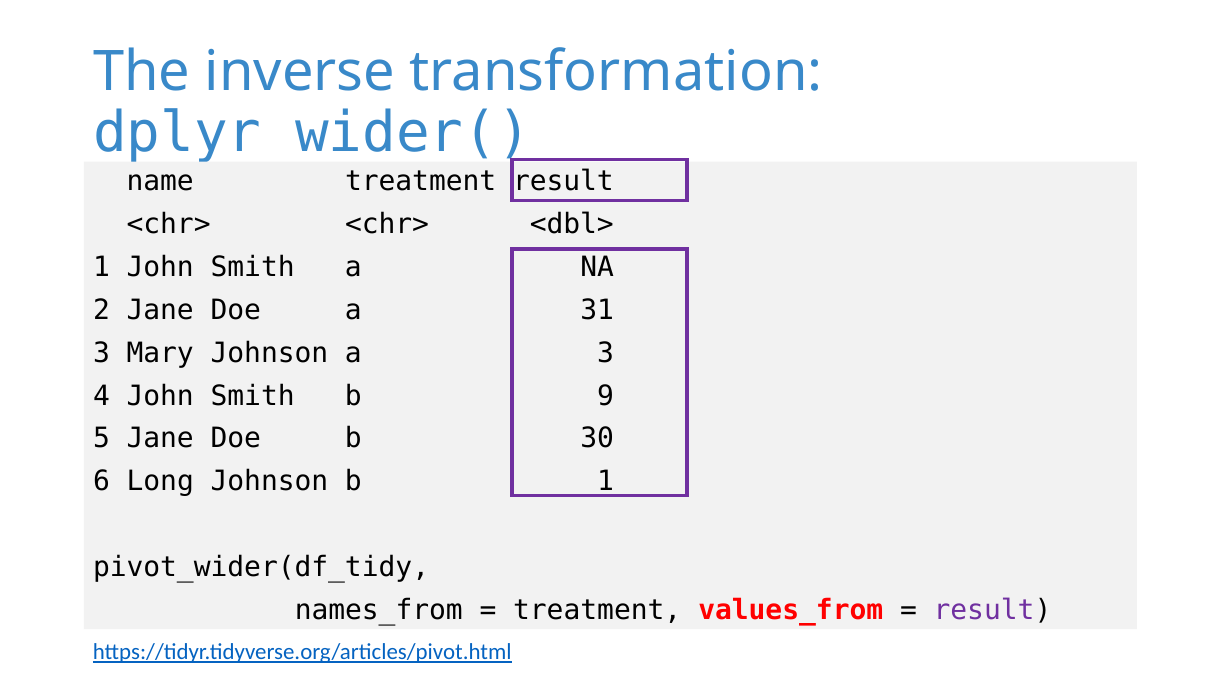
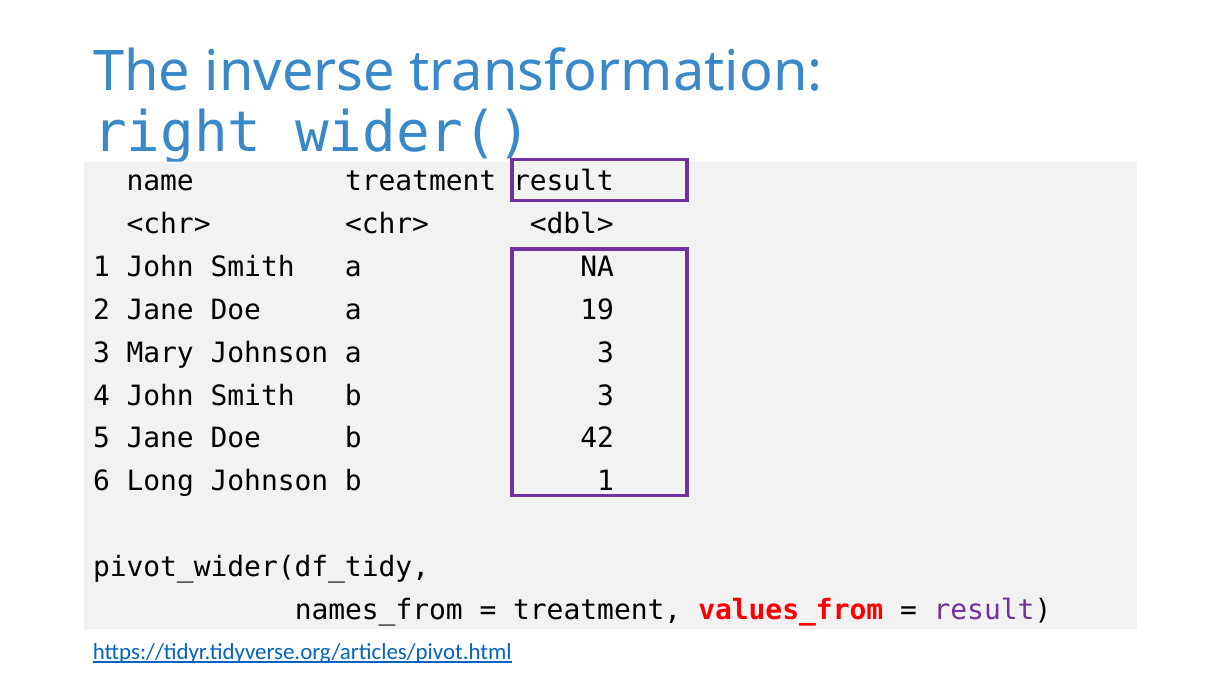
dplyr_wider(: dplyr_wider( -> right_wider(
31: 31 -> 19
b 9: 9 -> 3
30: 30 -> 42
